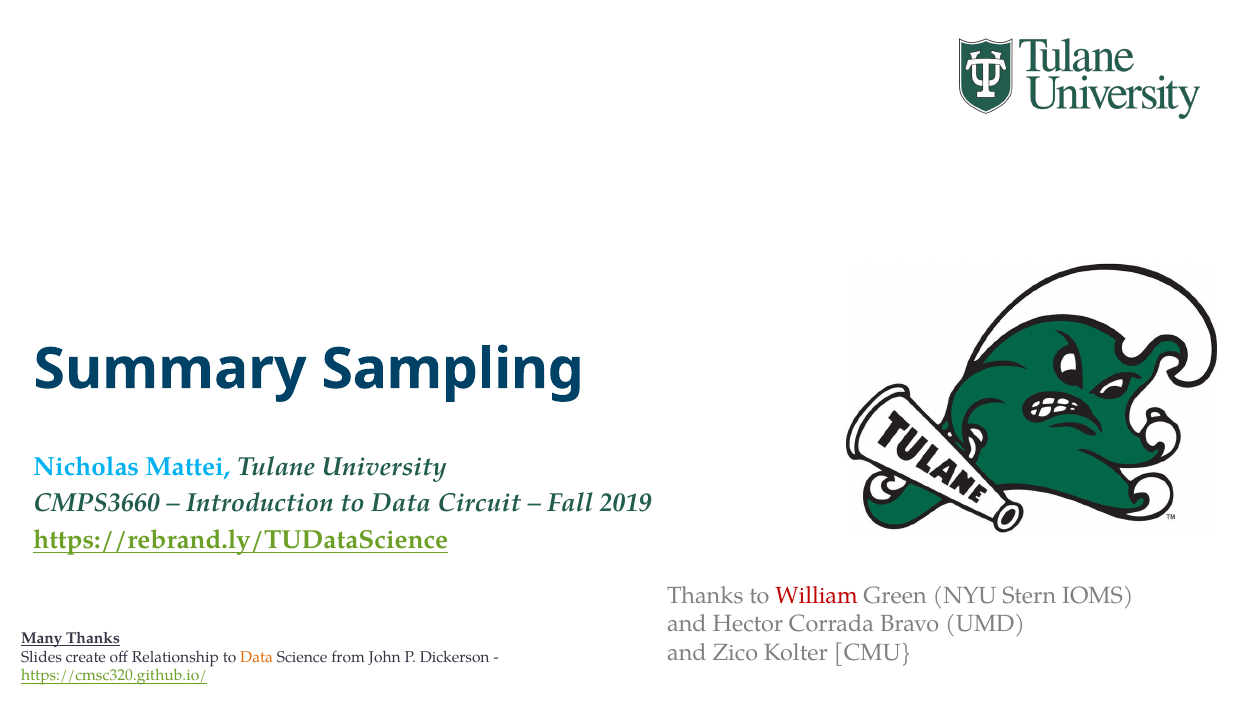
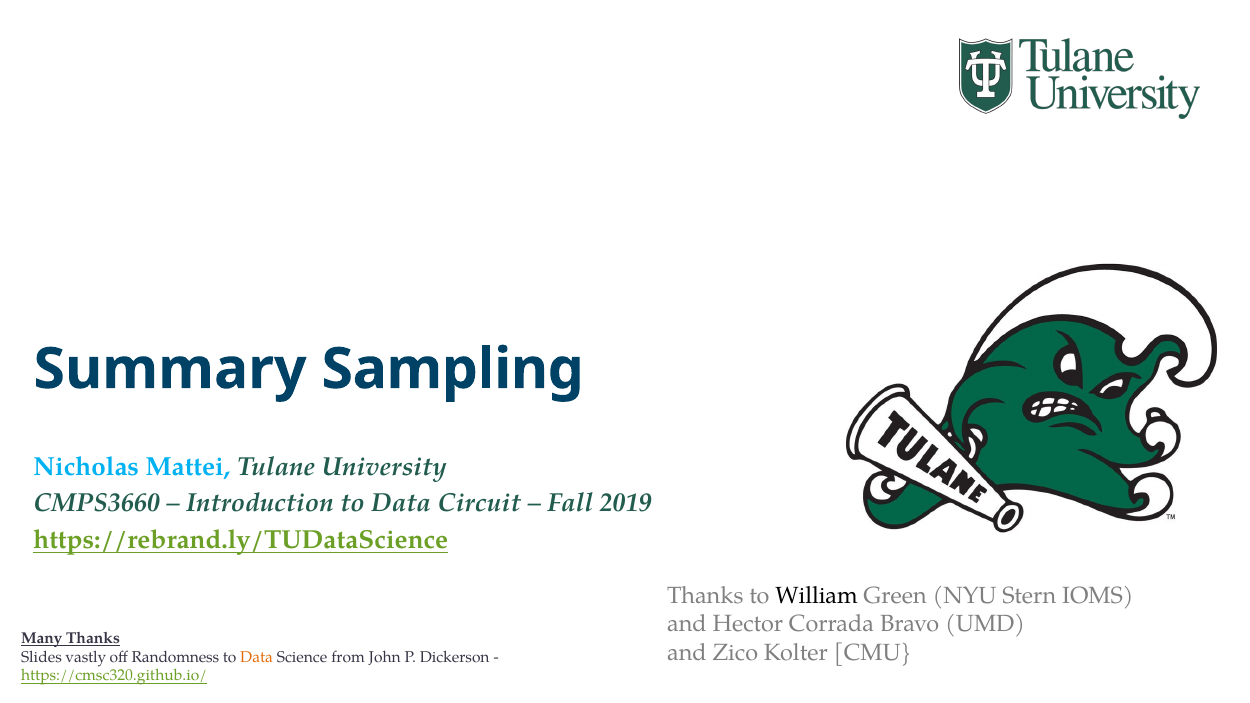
William colour: red -> black
create: create -> vastly
Relationship: Relationship -> Randomness
